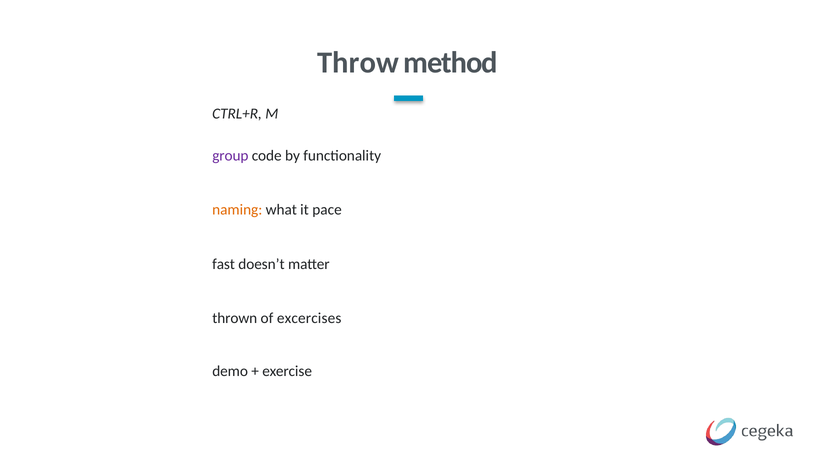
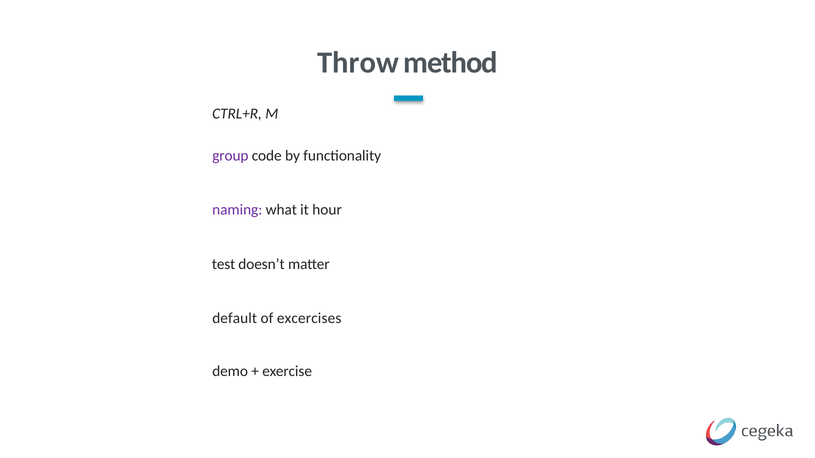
naming colour: orange -> purple
pace: pace -> hour
fast: fast -> test
thrown: thrown -> default
